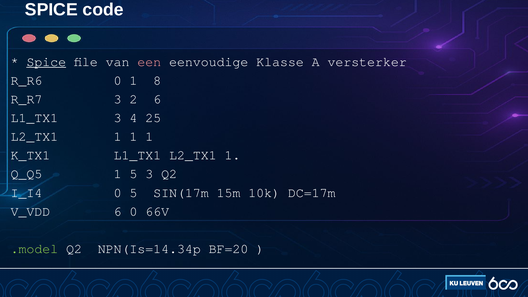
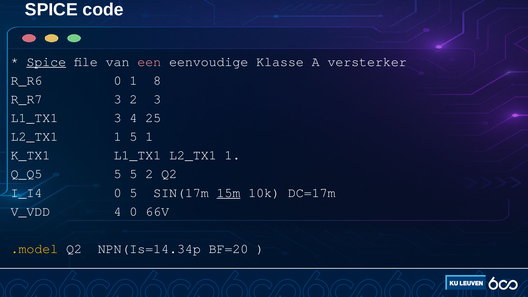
2 6: 6 -> 3
L2_TX1 1 1: 1 -> 5
Q_Q5 1: 1 -> 5
5 3: 3 -> 2
15m underline: none -> present
V_VDD 6: 6 -> 4
.model colour: light green -> yellow
